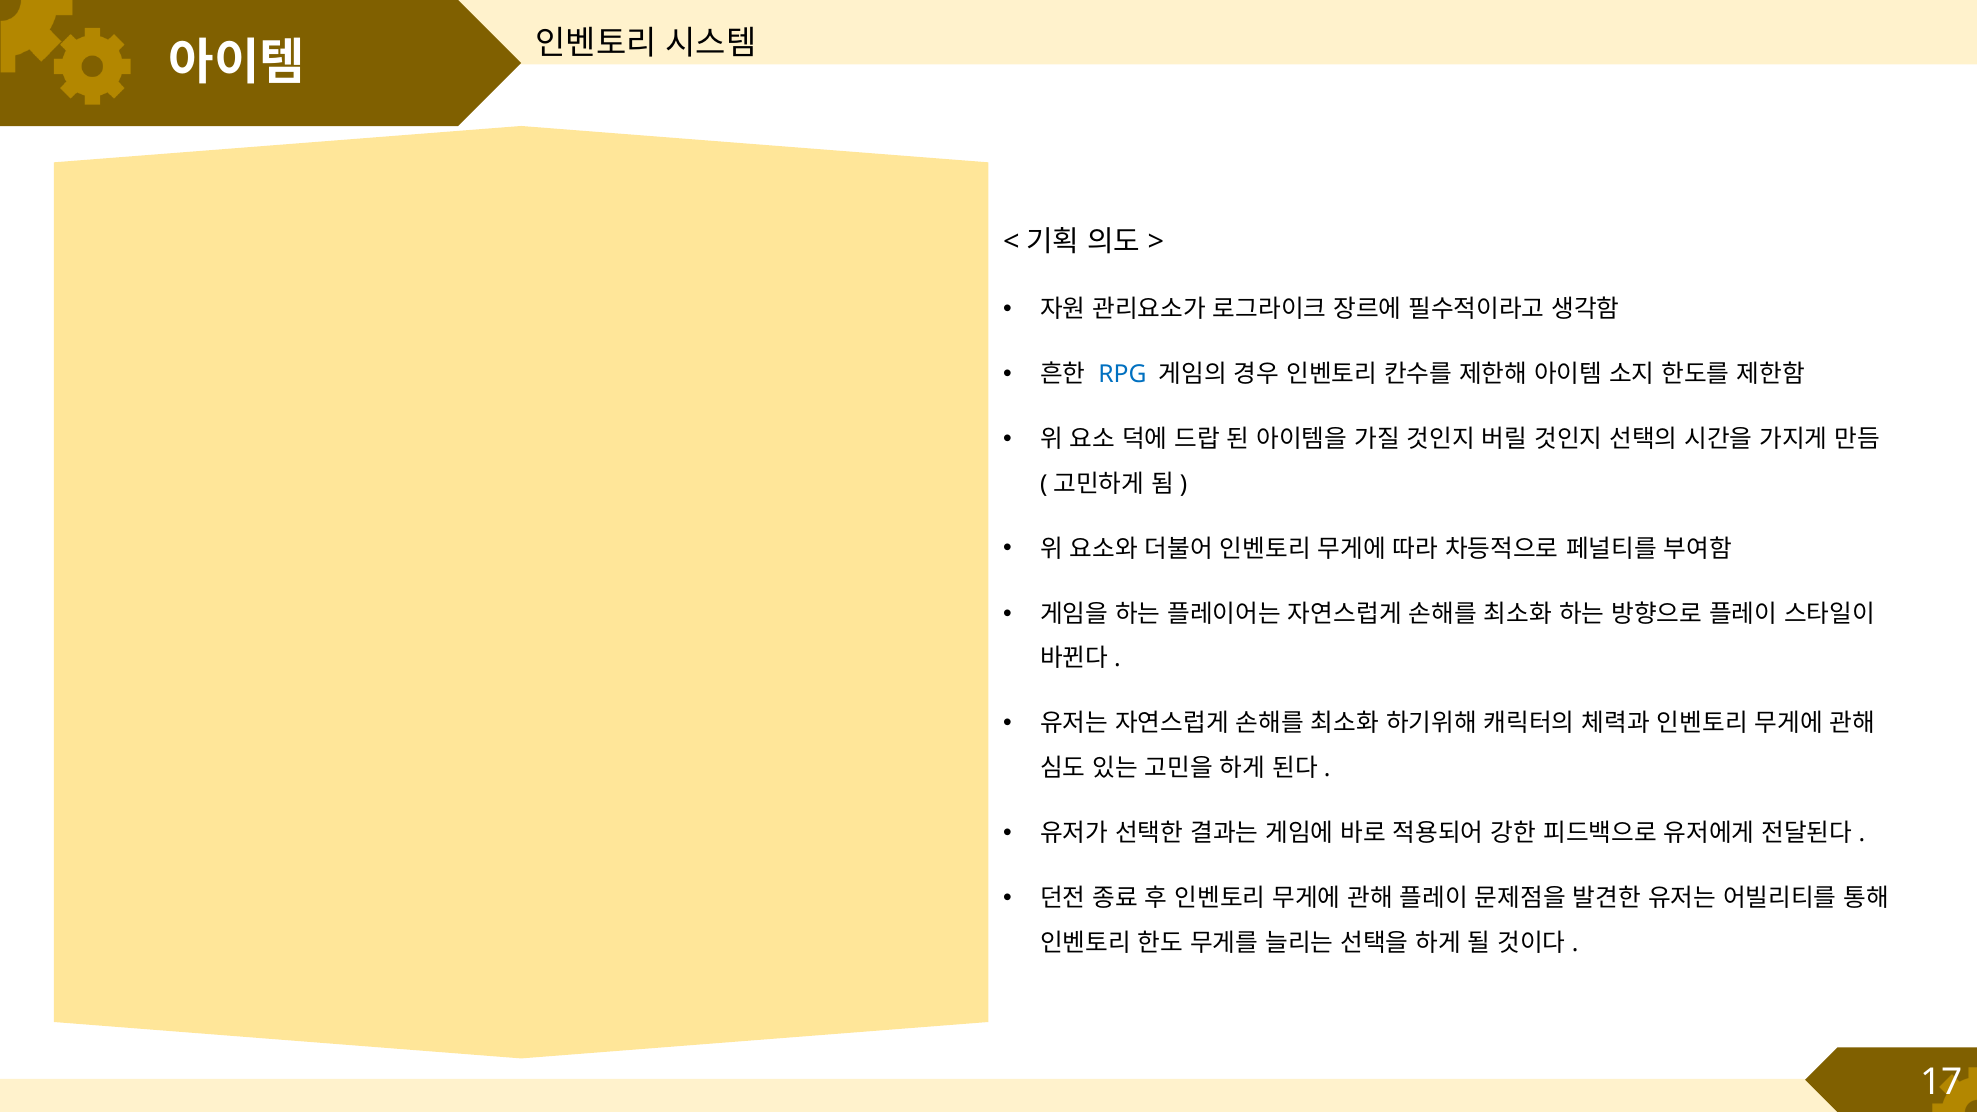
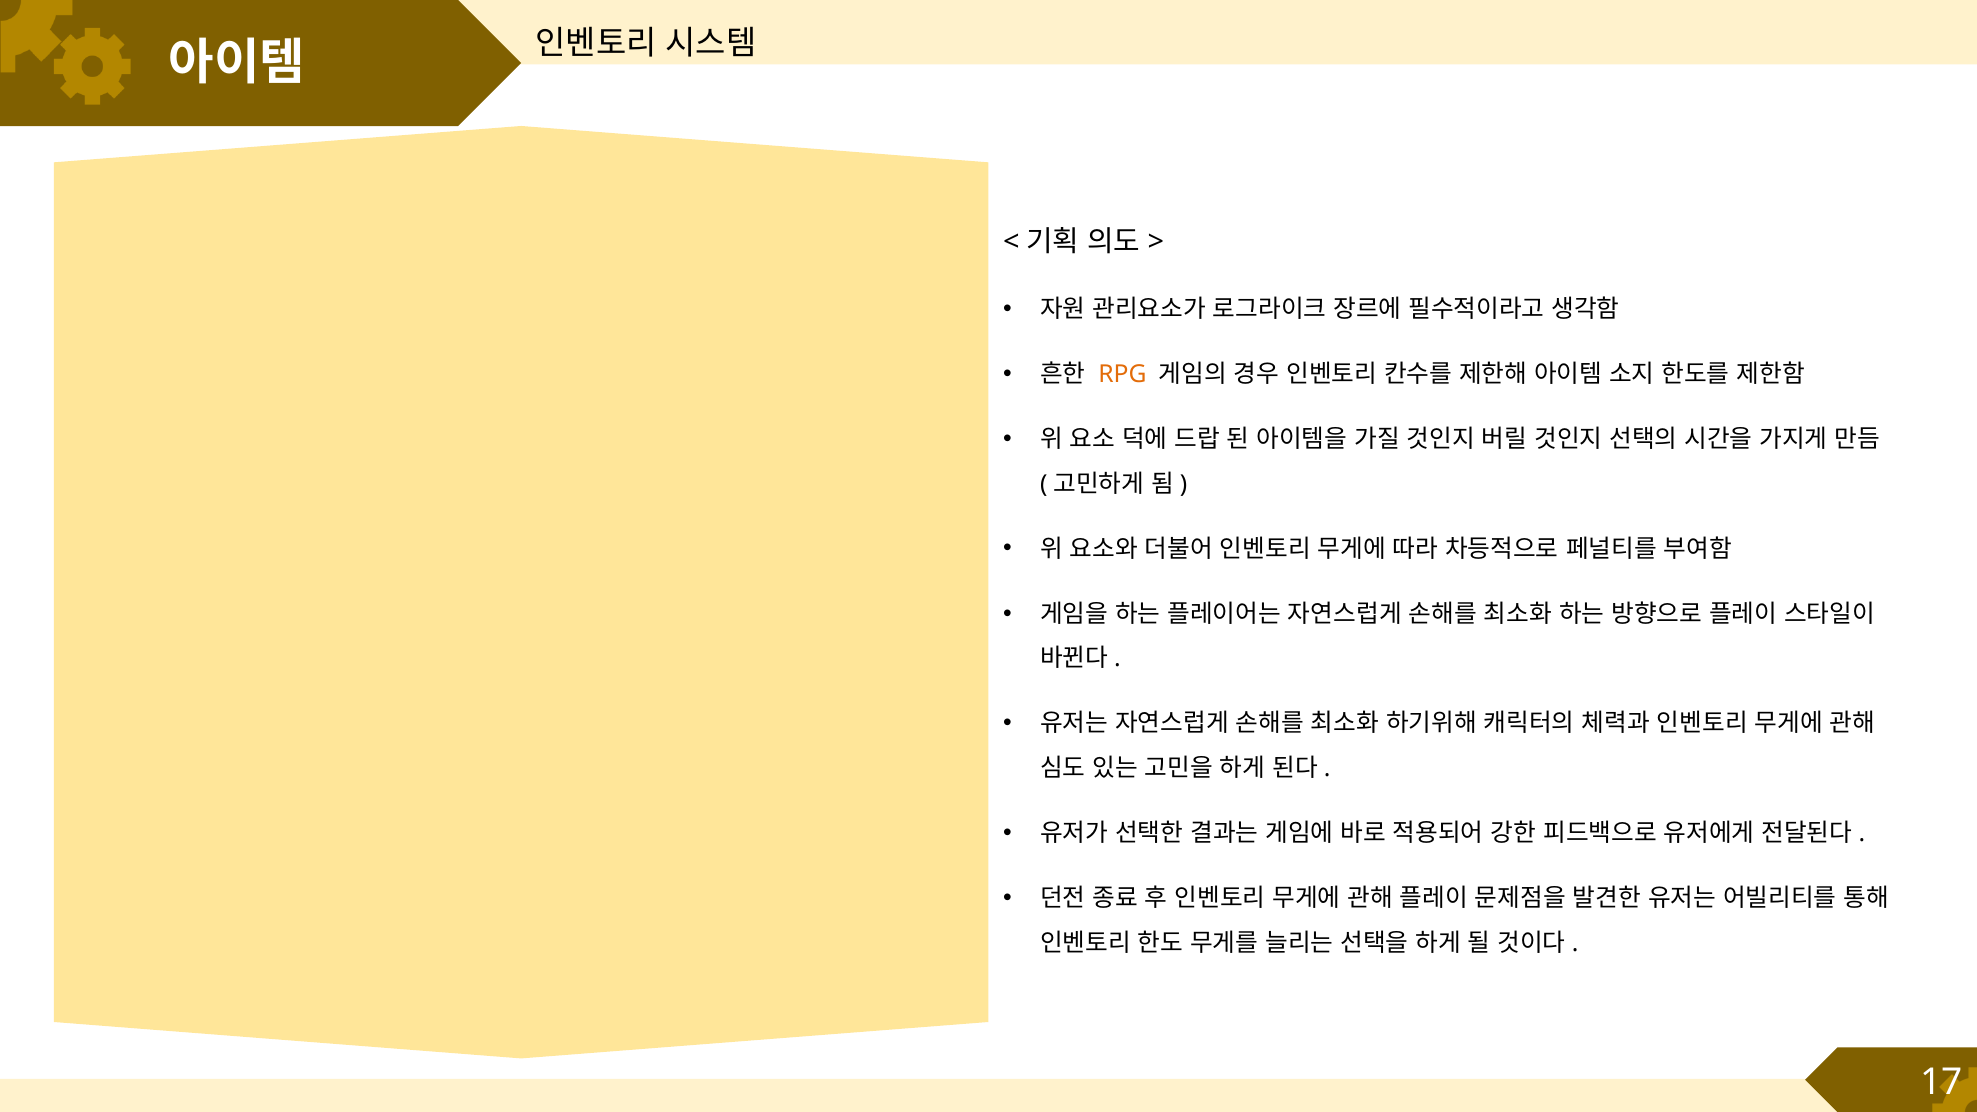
RPG colour: blue -> orange
